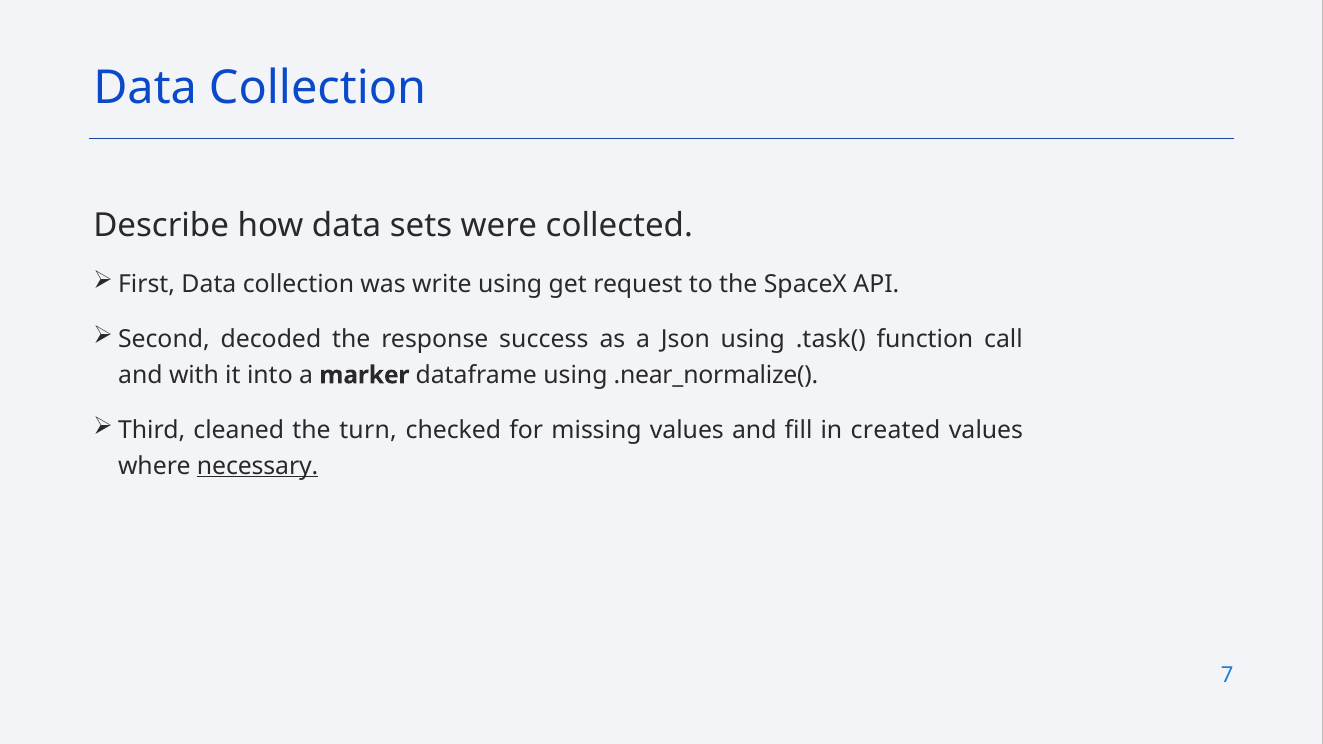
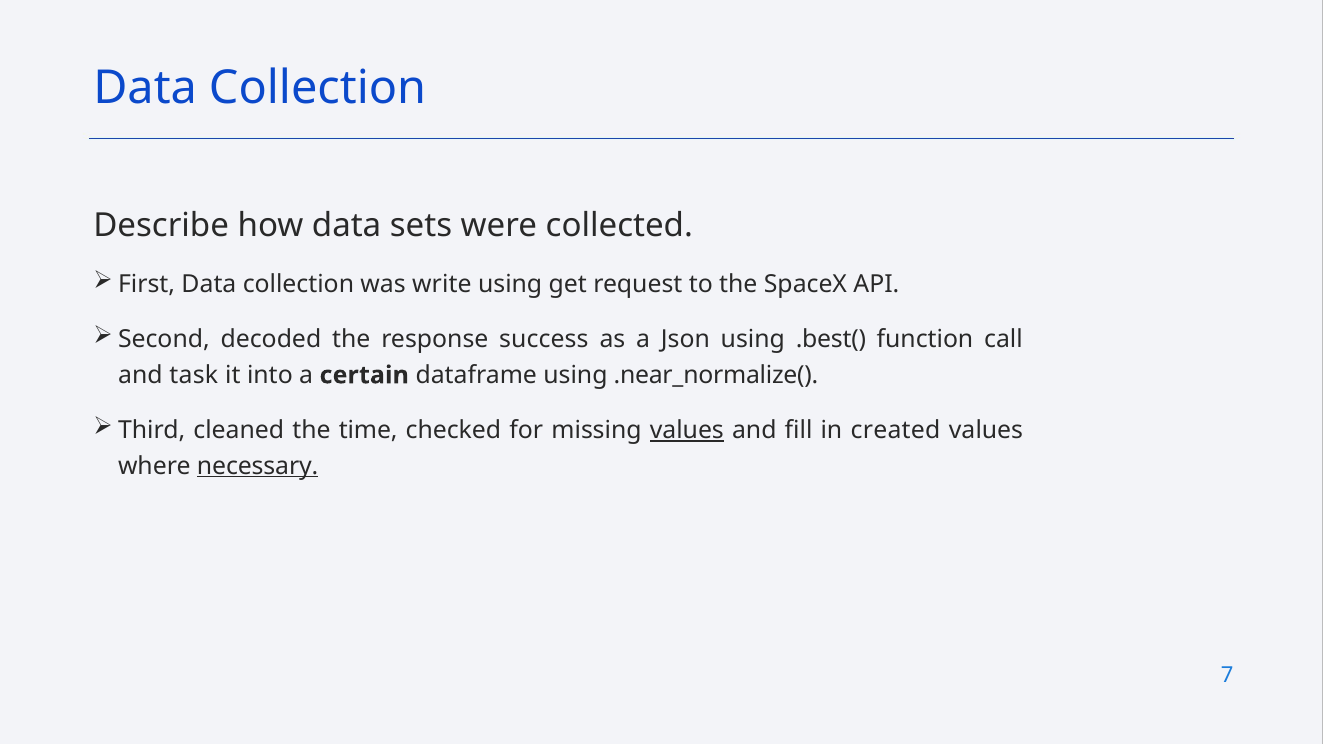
.task(: .task( -> .best(
with: with -> task
marker: marker -> certain
turn: turn -> time
values at (687, 430) underline: none -> present
